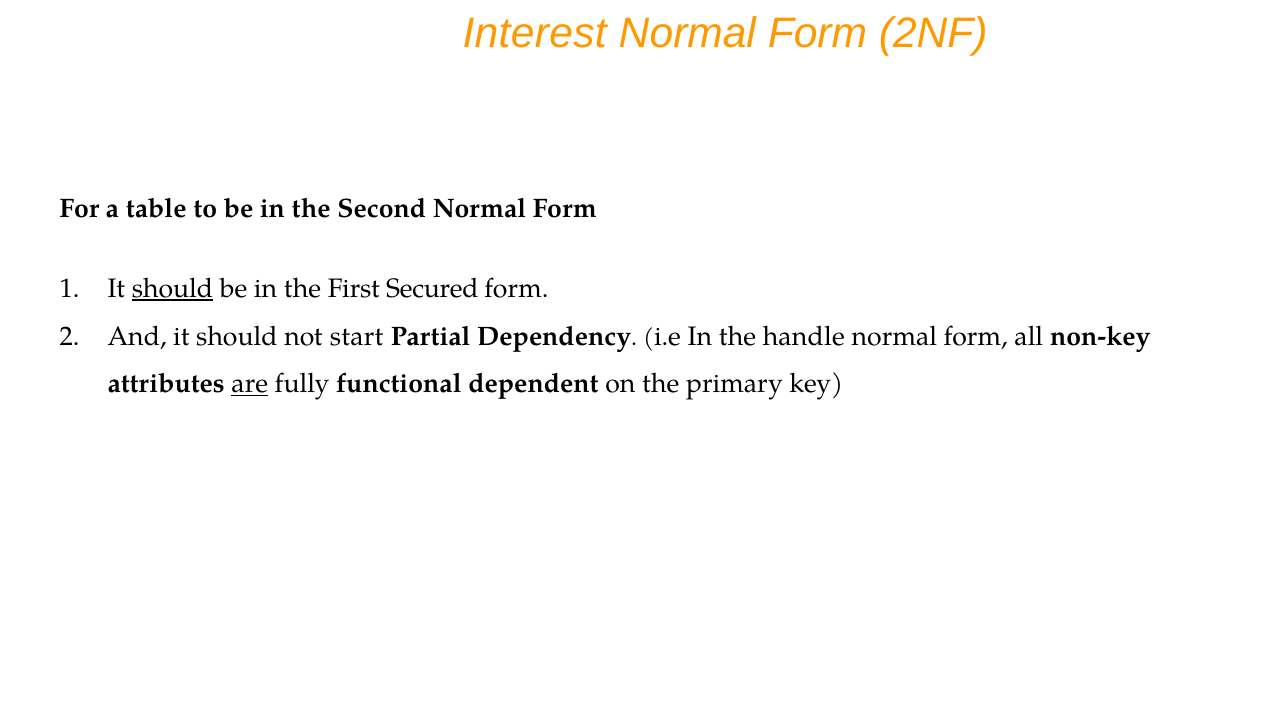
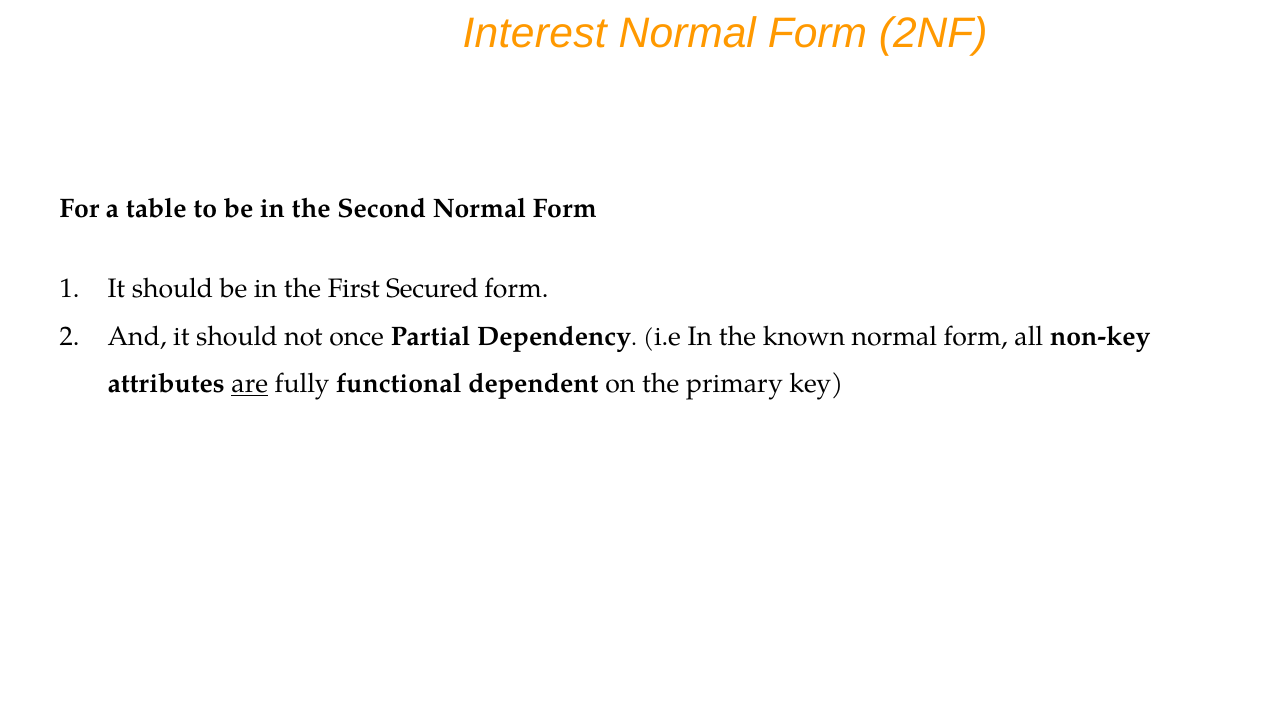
should at (172, 288) underline: present -> none
start: start -> once
handle: handle -> known
